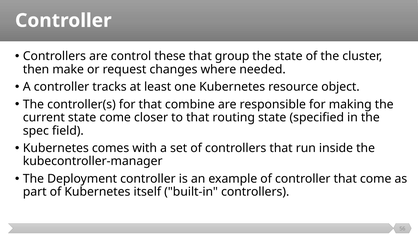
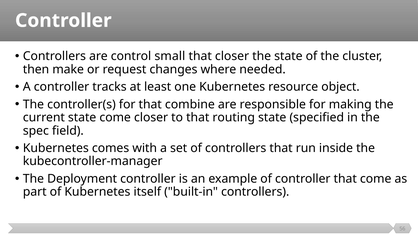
these: these -> small
that group: group -> closer
